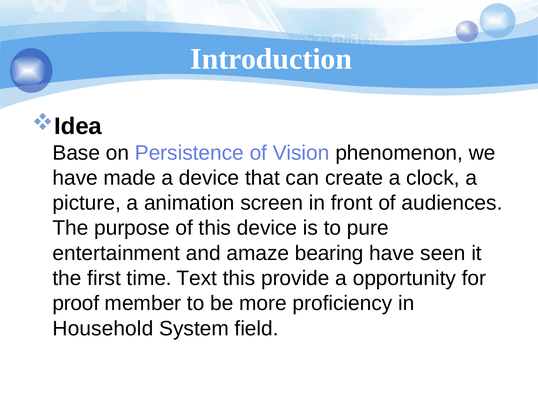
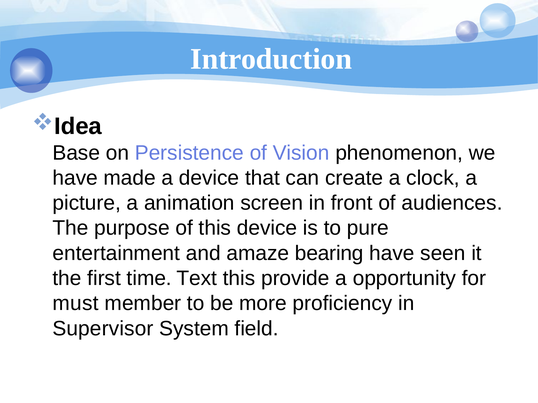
proof: proof -> must
Household: Household -> Supervisor
